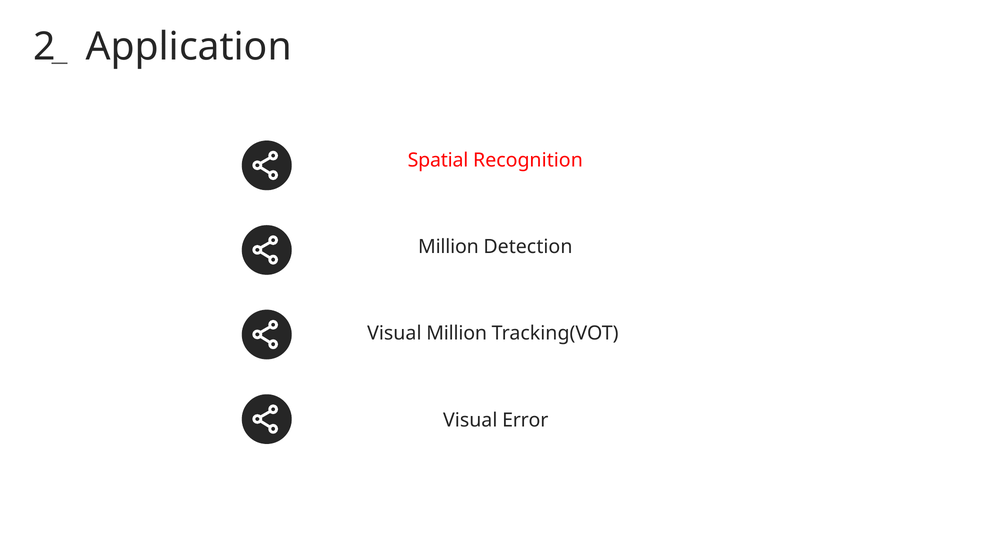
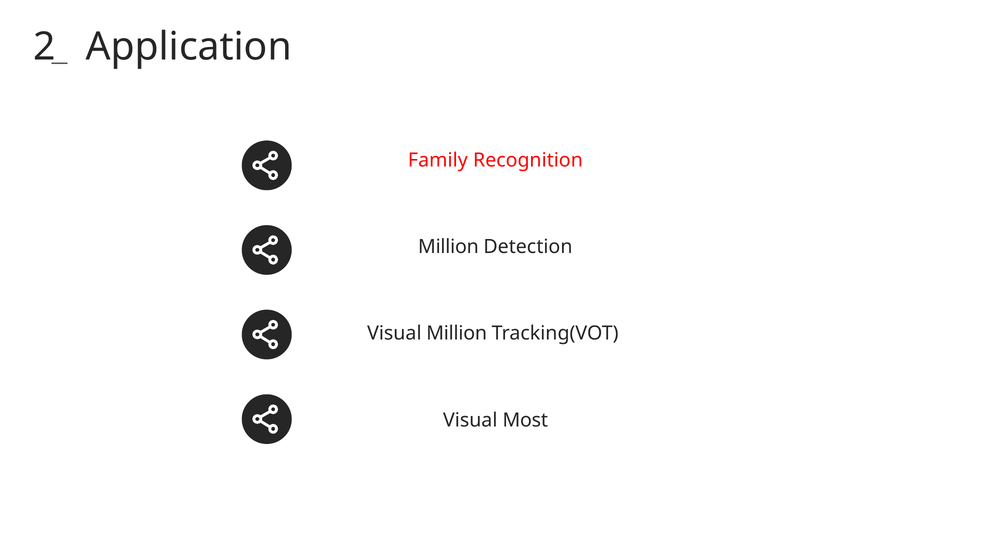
Spatial: Spatial -> Family
Error: Error -> Most
